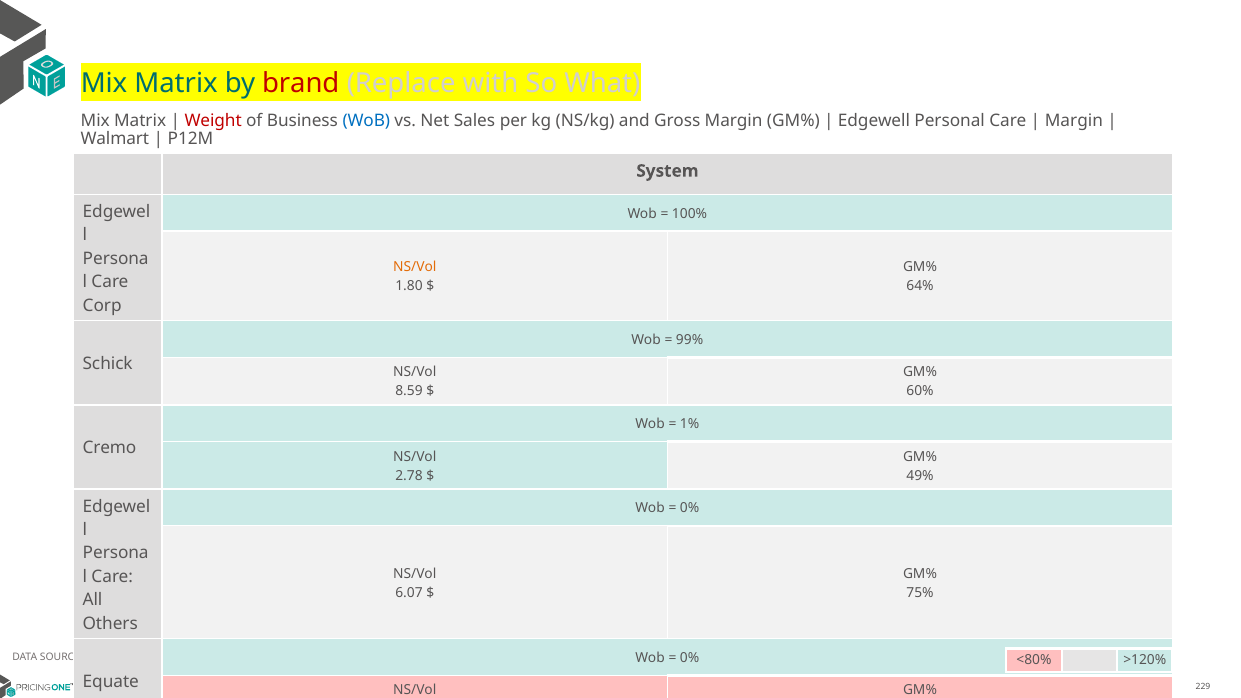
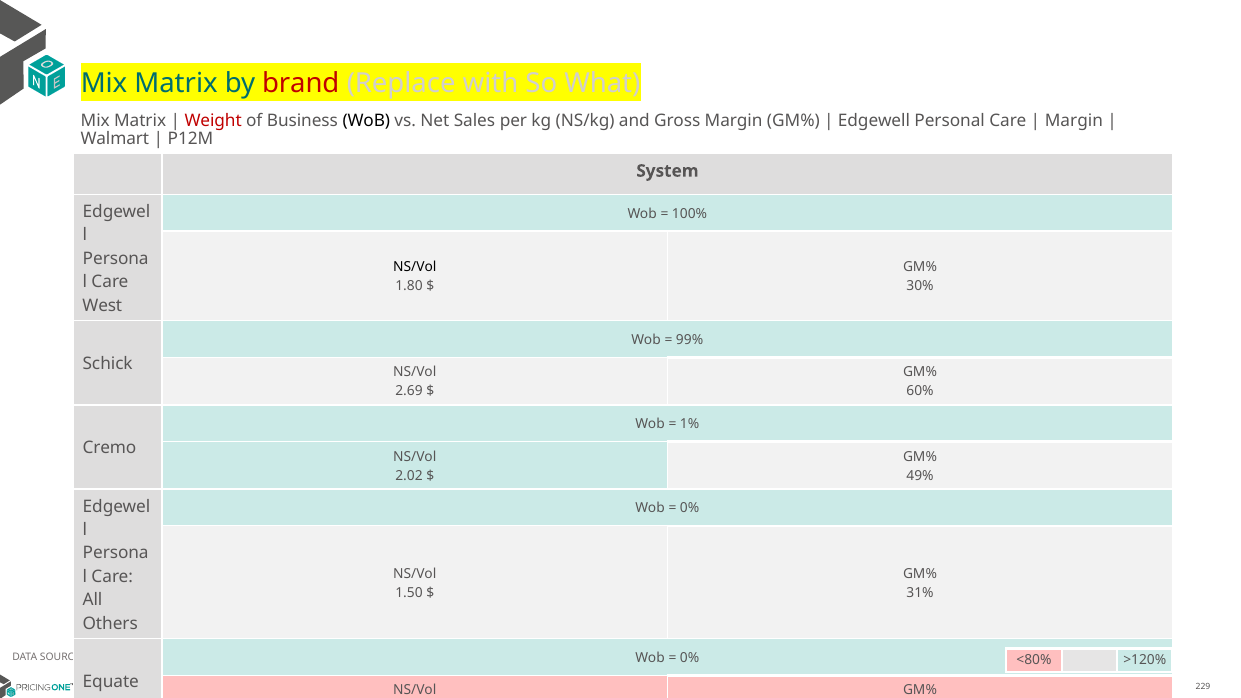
WoB at (366, 120) colour: blue -> black
NS/Vol at (415, 267) colour: orange -> black
64%: 64% -> 30%
Corp: Corp -> West
8.59: 8.59 -> 2.69
2.78: 2.78 -> 2.02
6.07: 6.07 -> 1.50
75%: 75% -> 31%
